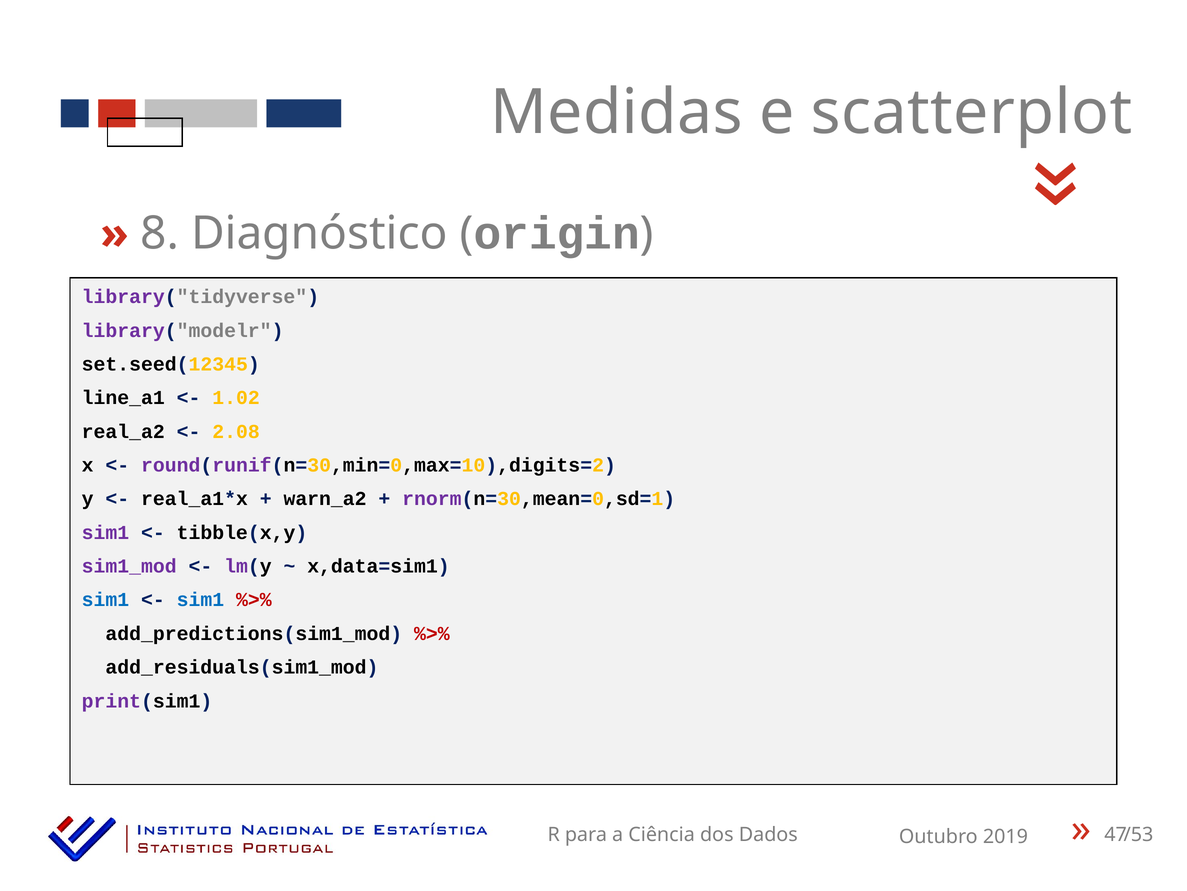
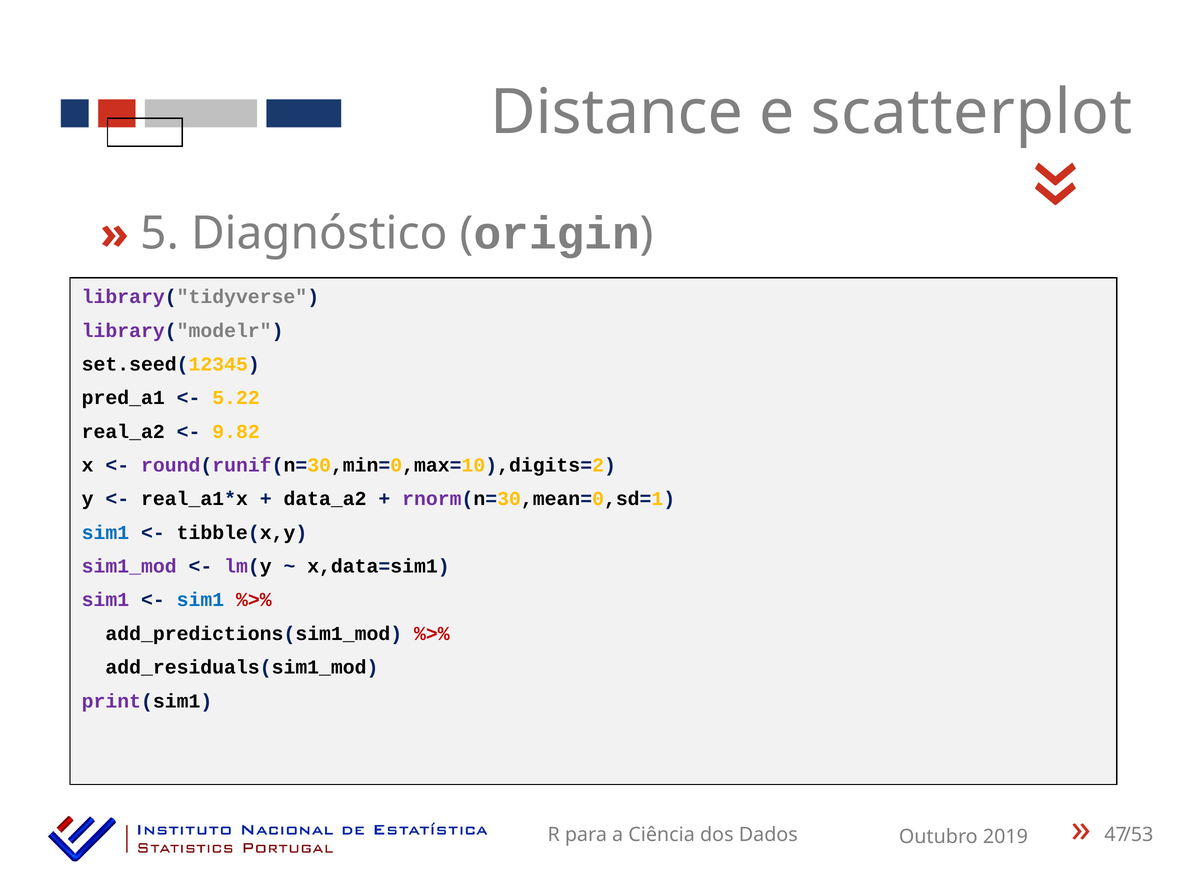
Medidas: Medidas -> Distance
8: 8 -> 5
line_a1: line_a1 -> pred_a1
1.02: 1.02 -> 5.22
2.08: 2.08 -> 9.82
warn_a2: warn_a2 -> data_a2
sim1 at (105, 532) colour: purple -> blue
sim1 at (105, 599) colour: blue -> purple
